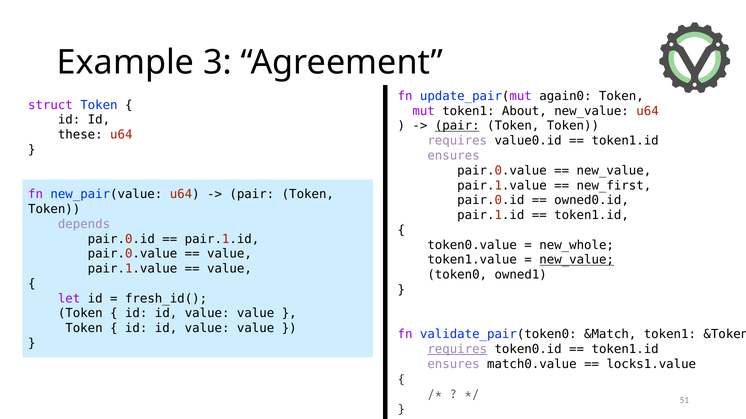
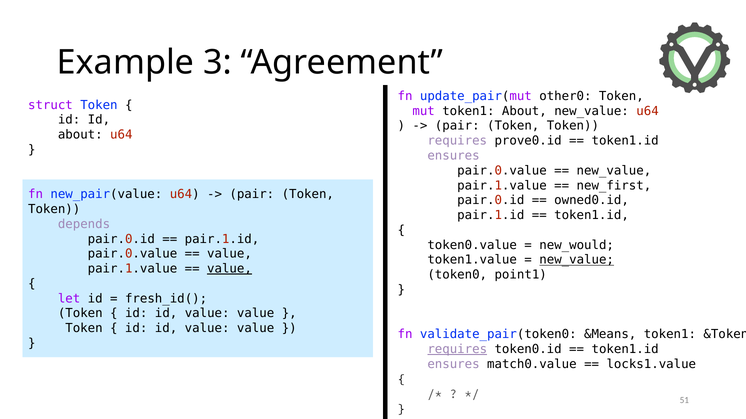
again0: again0 -> other0
pair at (457, 126) underline: present -> none
these at (80, 135): these -> about
value0.id: value0.id -> prove0.id
new_whole: new_whole -> new_would
value at (229, 269) underline: none -> present
owned1: owned1 -> point1
&Match: &Match -> &Means
